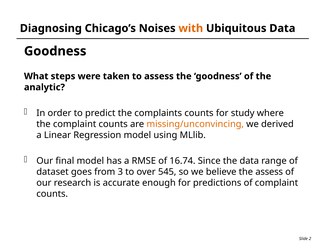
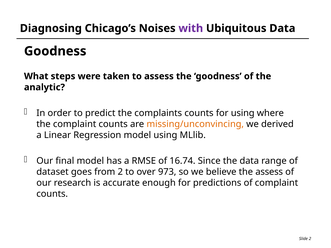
with colour: orange -> purple
for study: study -> using
from 3: 3 -> 2
545: 545 -> 973
